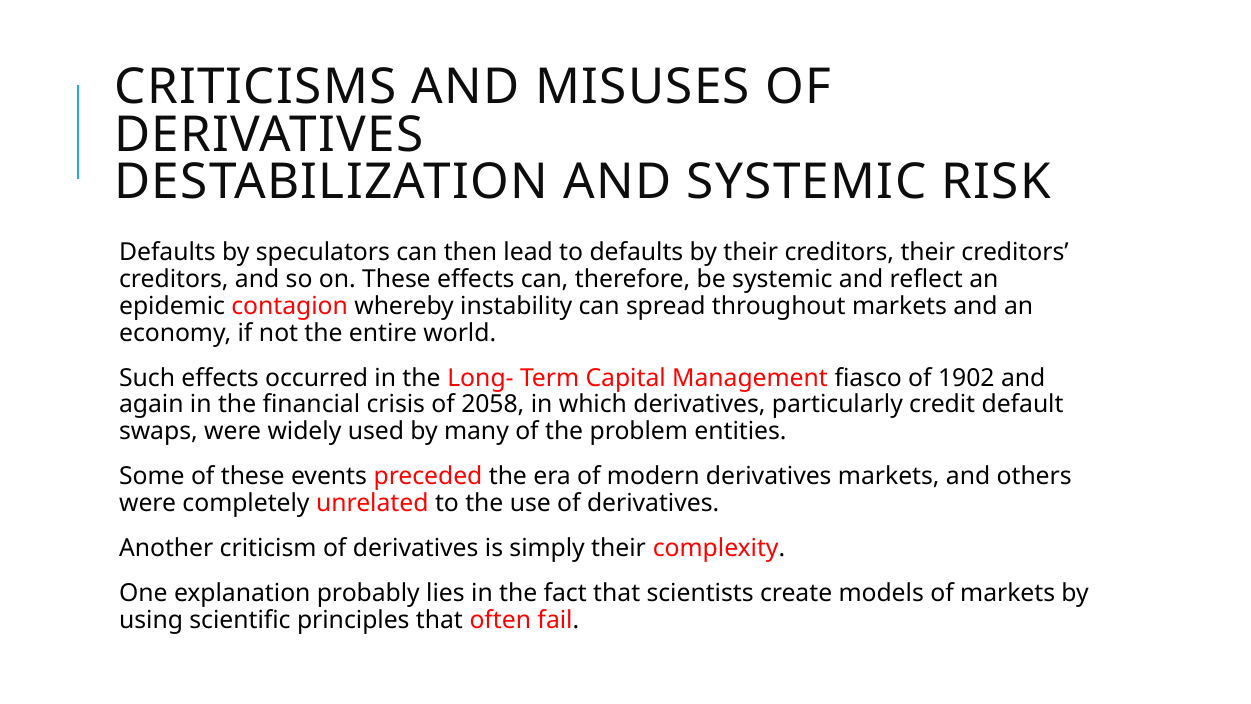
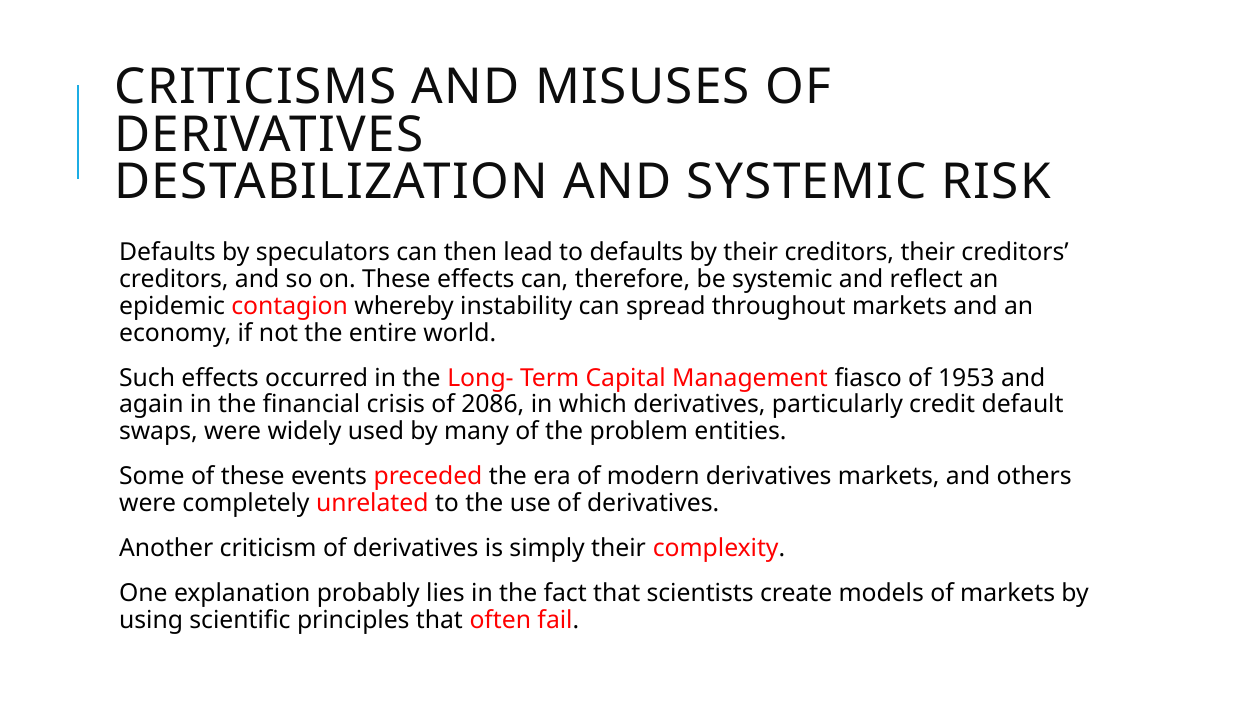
1902: 1902 -> 1953
2058: 2058 -> 2086
